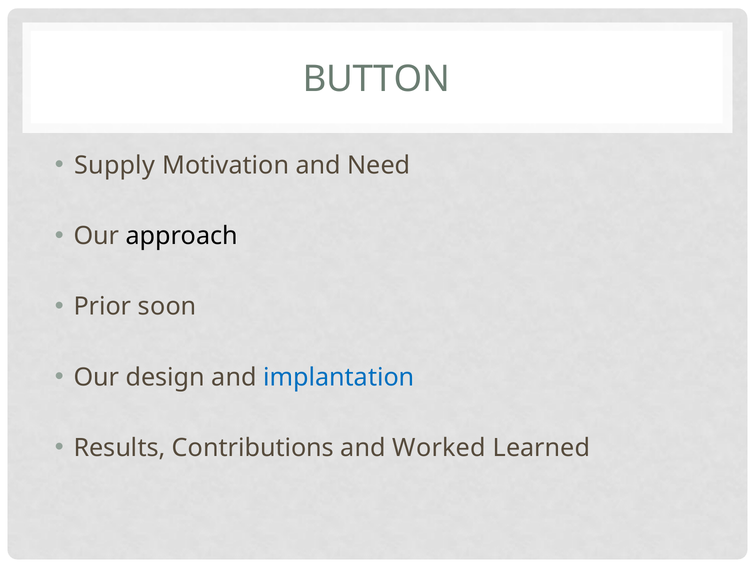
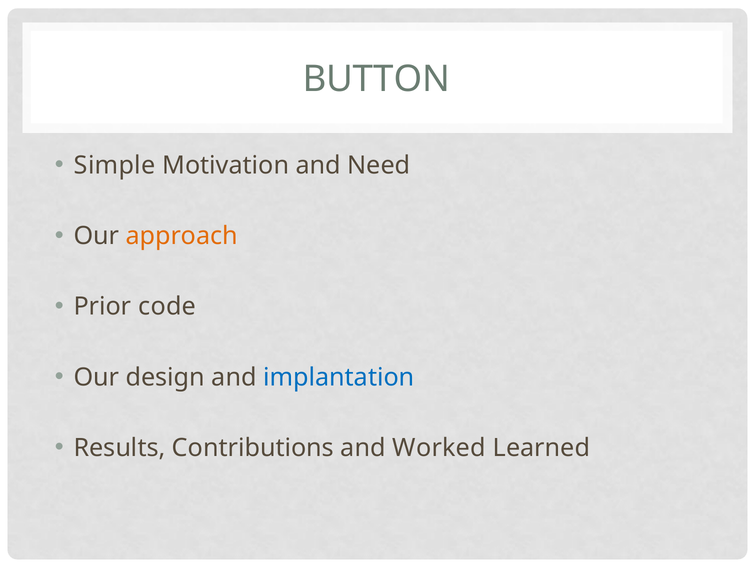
Supply: Supply -> Simple
approach colour: black -> orange
soon: soon -> code
